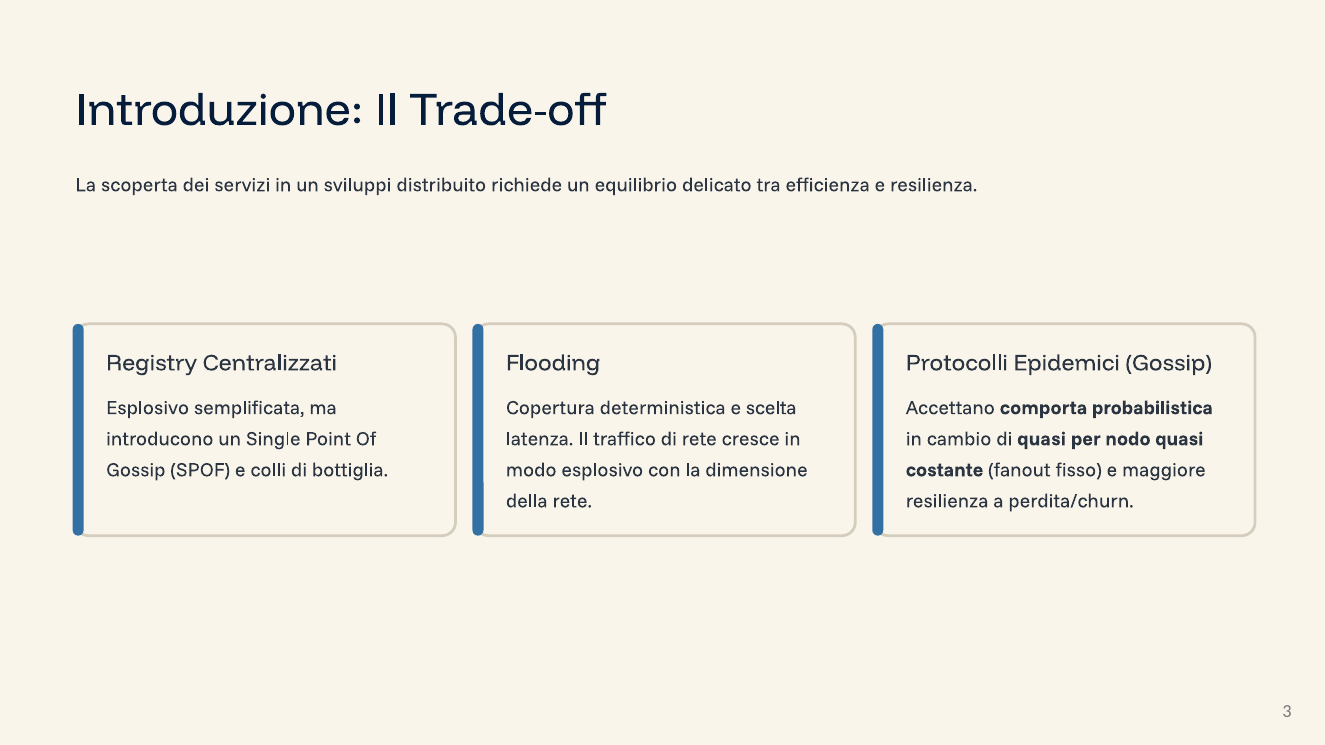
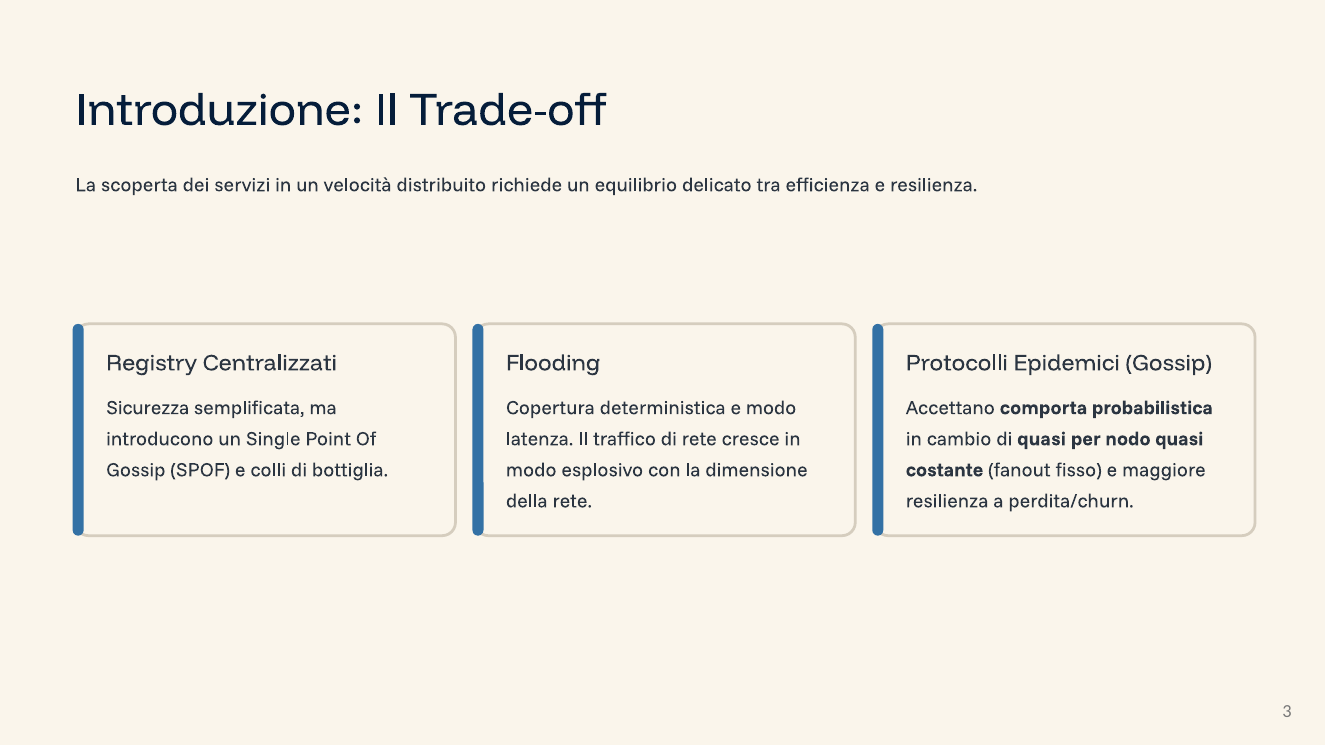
sviluppi: sviluppi -> velocità
Esplosivo at (148, 408): Esplosivo -> Sicurezza
e scelta: scelta -> modo
